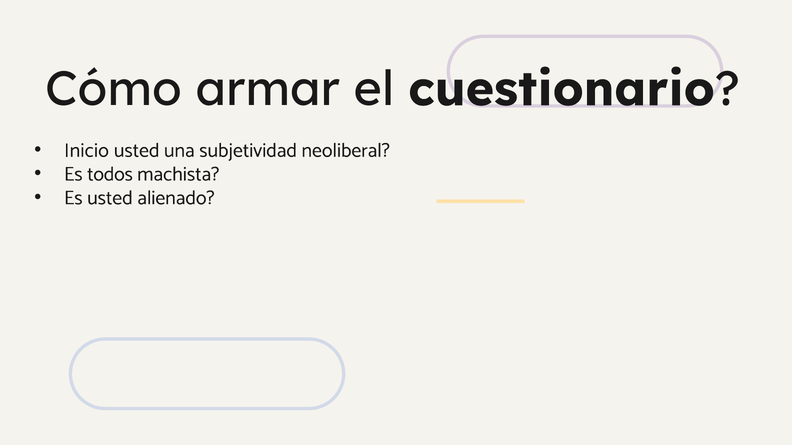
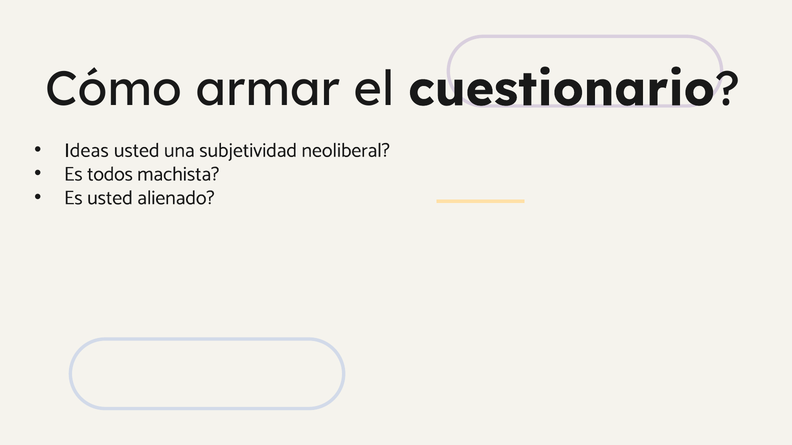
Inicio: Inicio -> Ideas
